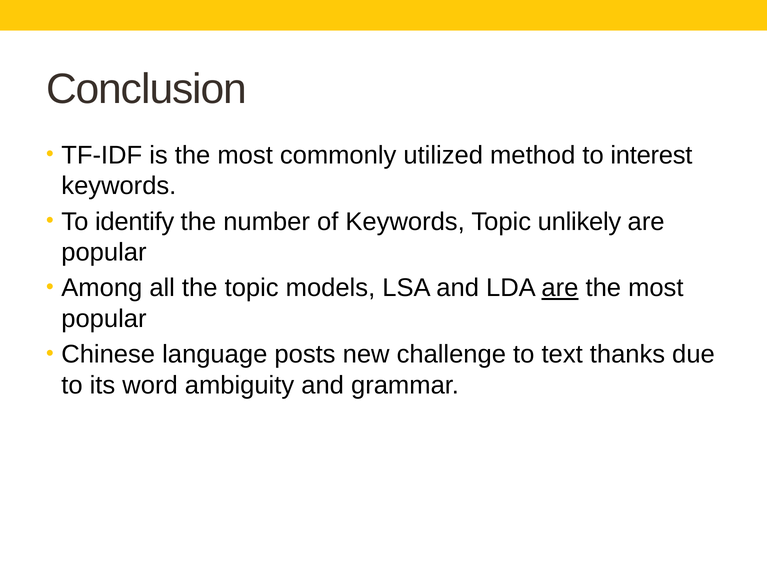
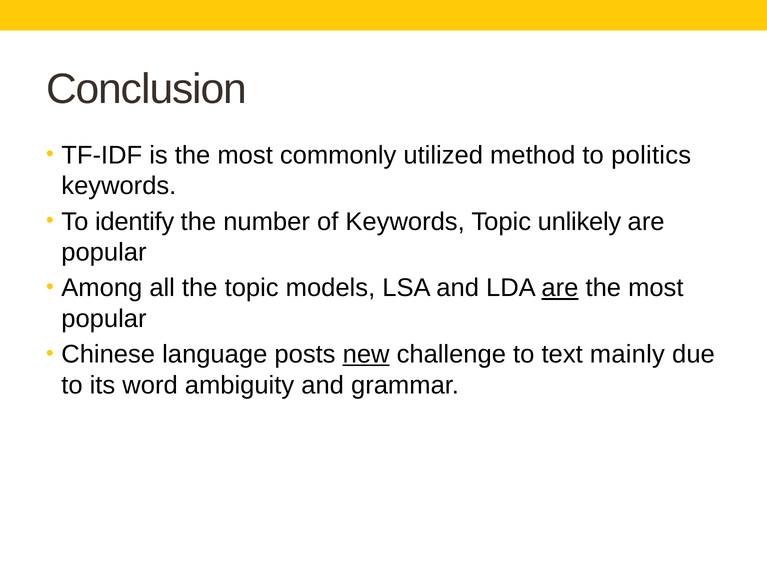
interest: interest -> politics
new underline: none -> present
thanks: thanks -> mainly
